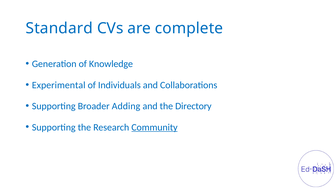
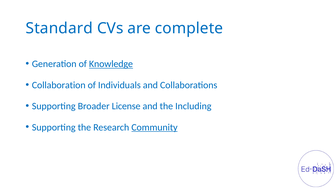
Knowledge underline: none -> present
Experimental: Experimental -> Collaboration
Adding: Adding -> License
Directory: Directory -> Including
